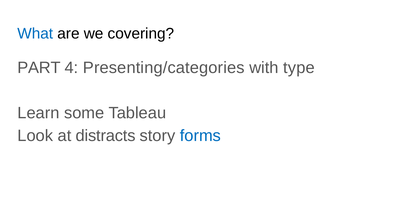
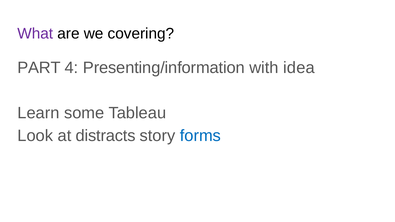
What colour: blue -> purple
Presenting/categories: Presenting/categories -> Presenting/information
type: type -> idea
